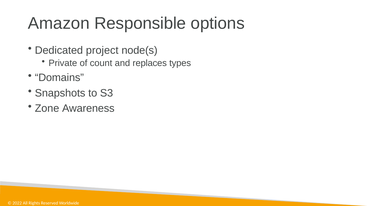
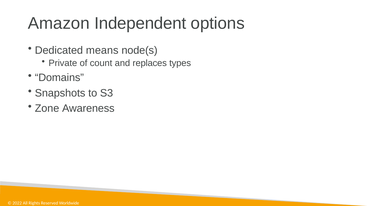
Responsible: Responsible -> Independent
project: project -> means
